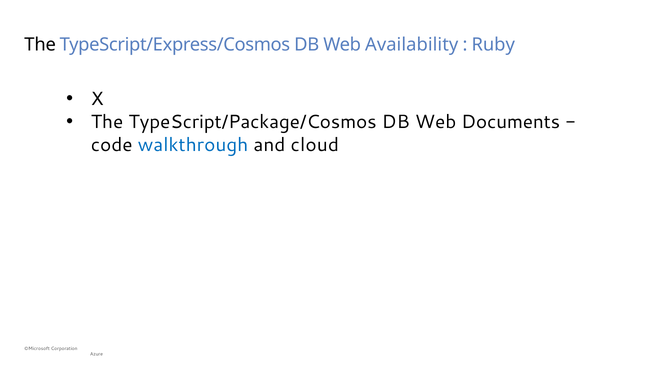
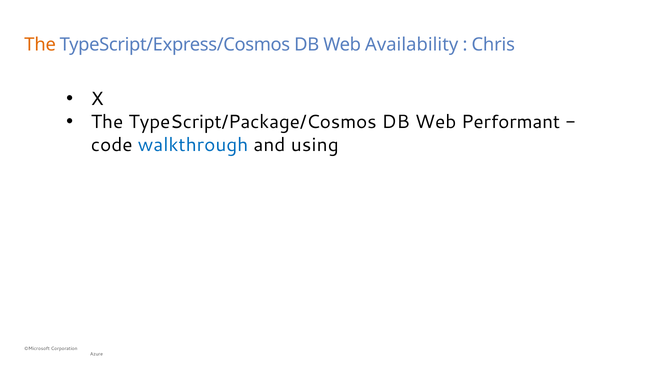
The at (40, 45) colour: black -> orange
Ruby: Ruby -> Chris
Documents: Documents -> Performant
cloud: cloud -> using
